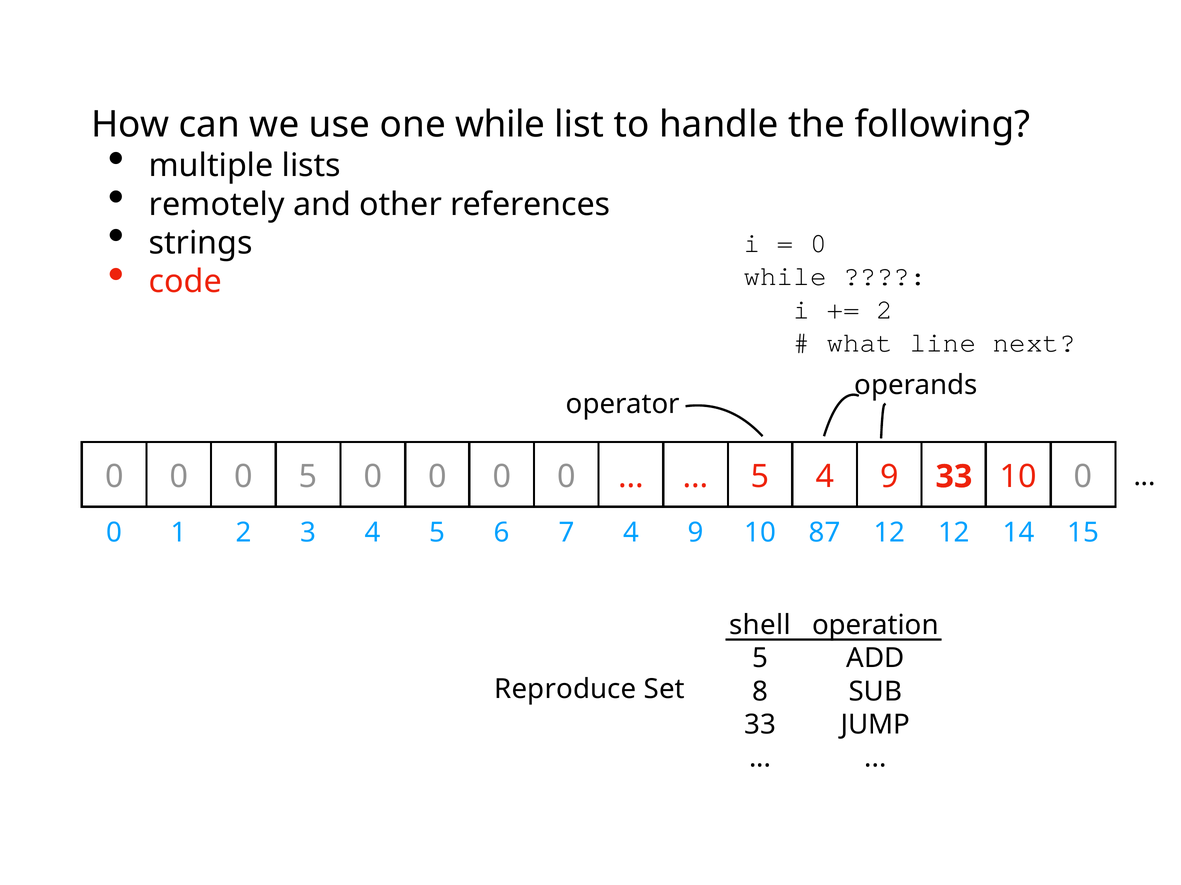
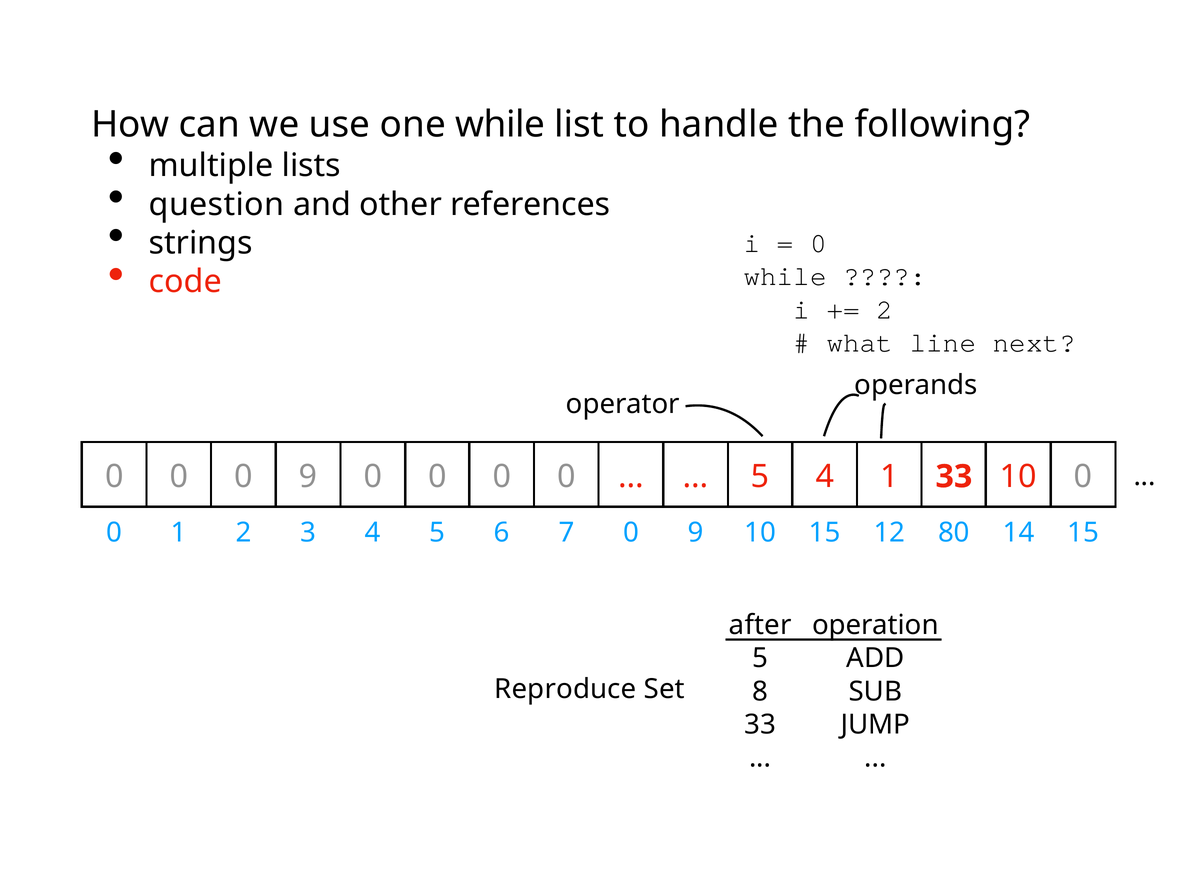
remotely: remotely -> question
5 at (308, 477): 5 -> 9
4 9: 9 -> 1
1 4: 4 -> 0
9 87: 87 -> 15
4 12: 12 -> 80
shell: shell -> after
